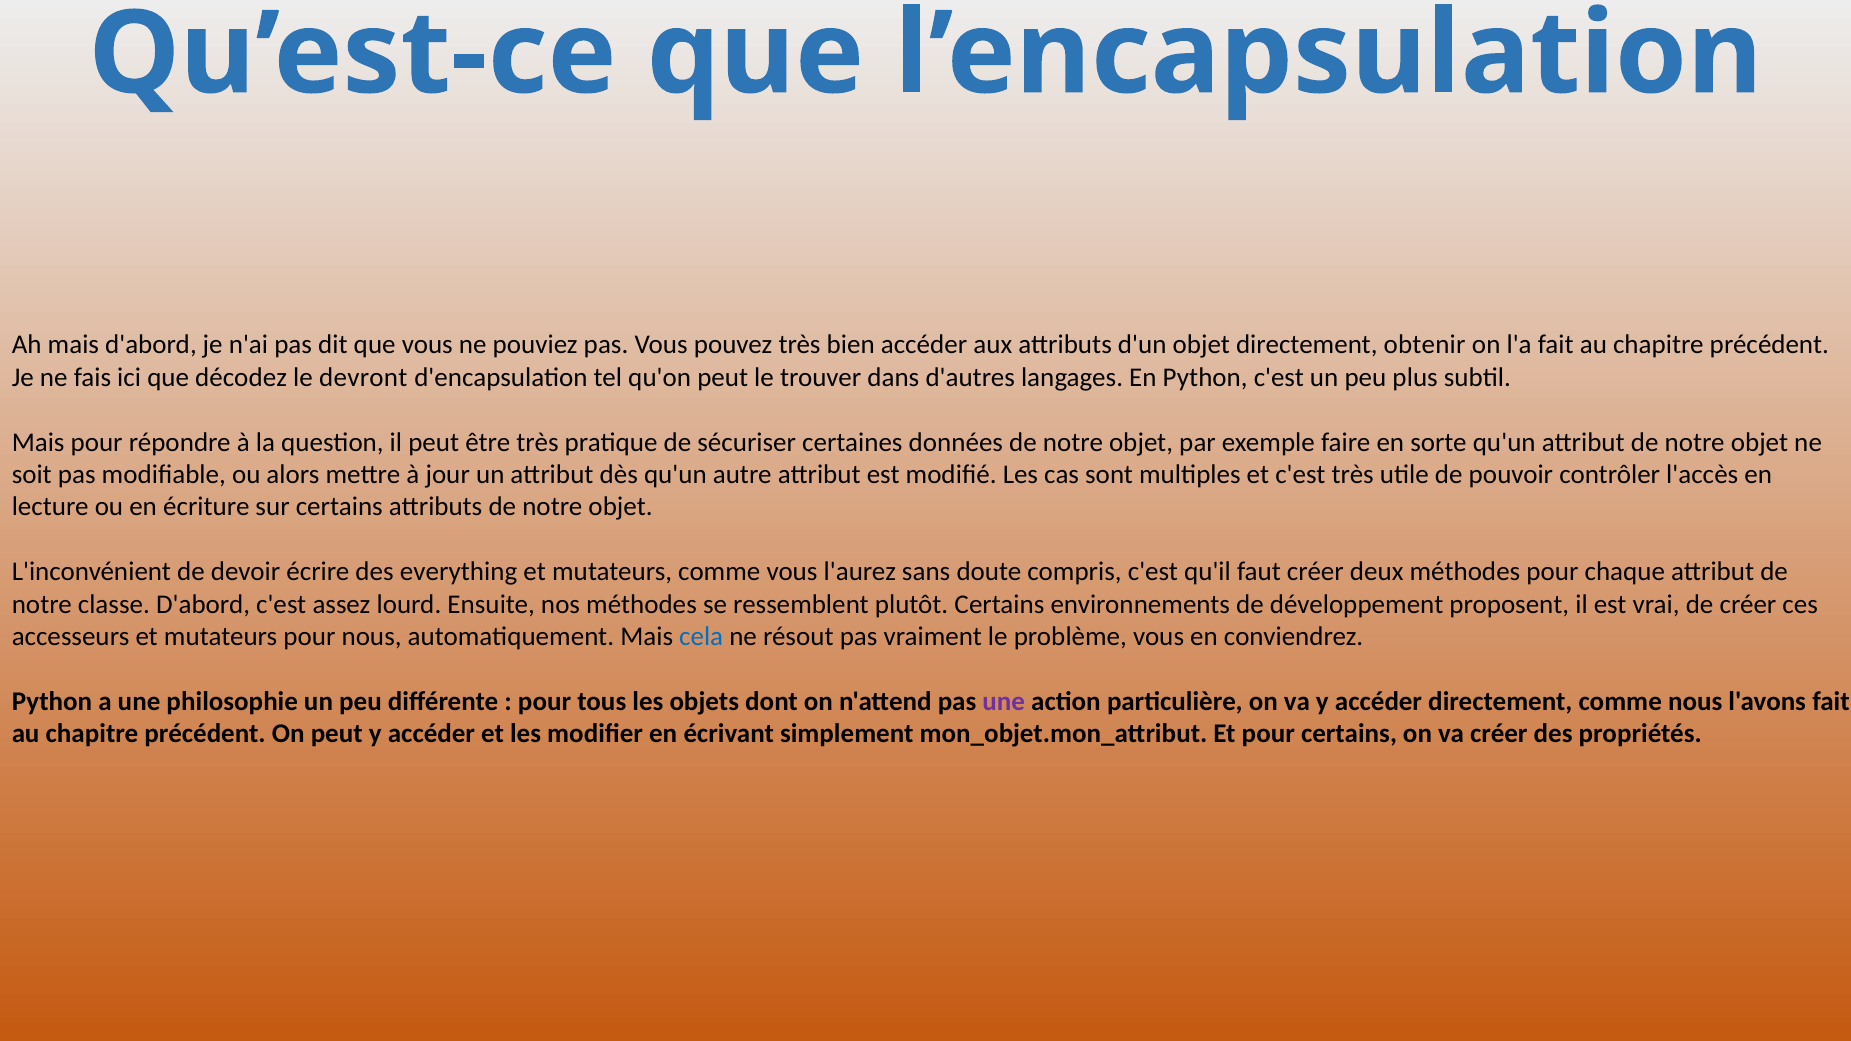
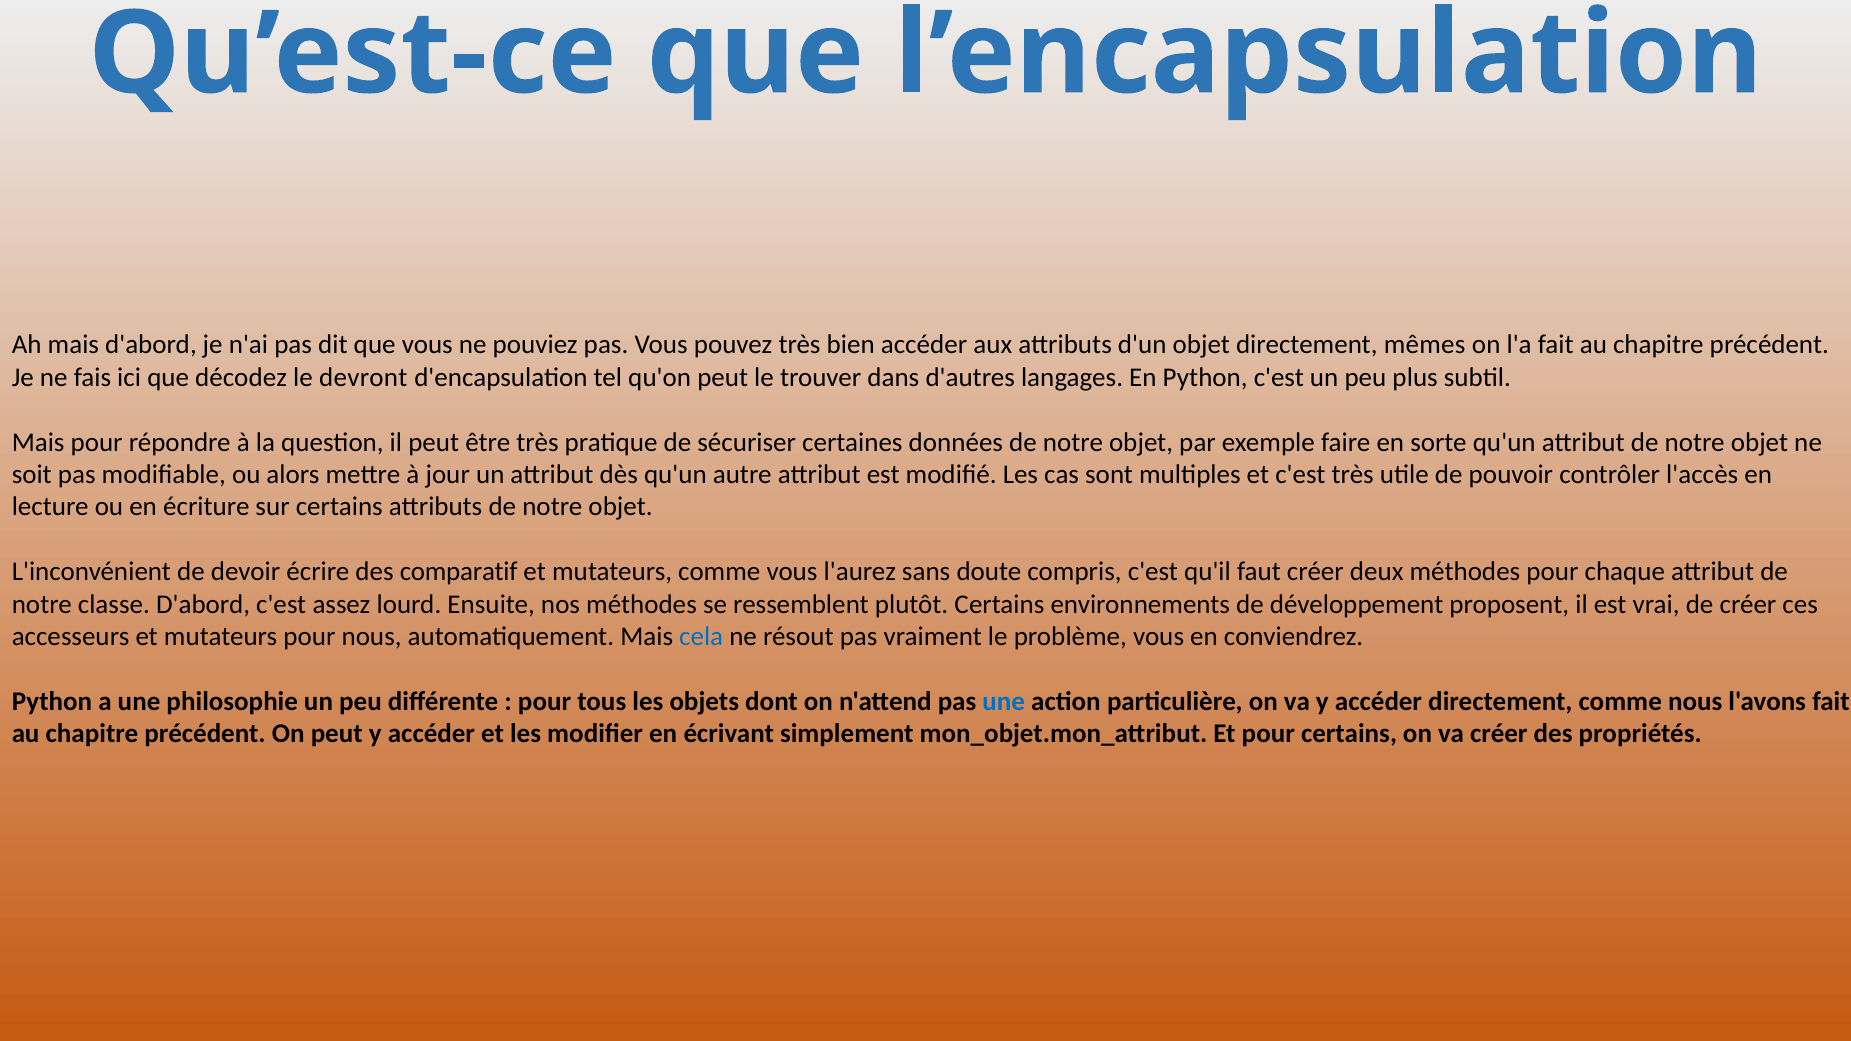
obtenir: obtenir -> mêmes
everything: everything -> comparatif
une at (1004, 701) colour: purple -> blue
